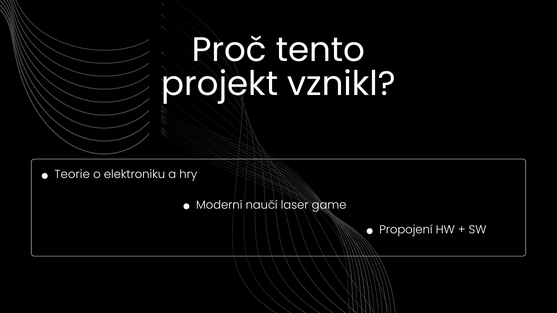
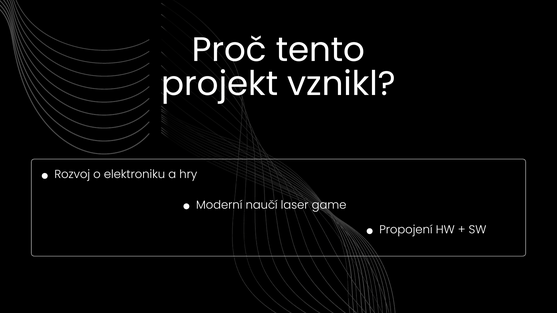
Teorie: Teorie -> Rozvoj
